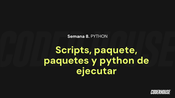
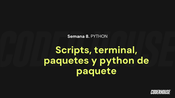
paquete: paquete -> terminal
ejecutar: ejecutar -> paquete
